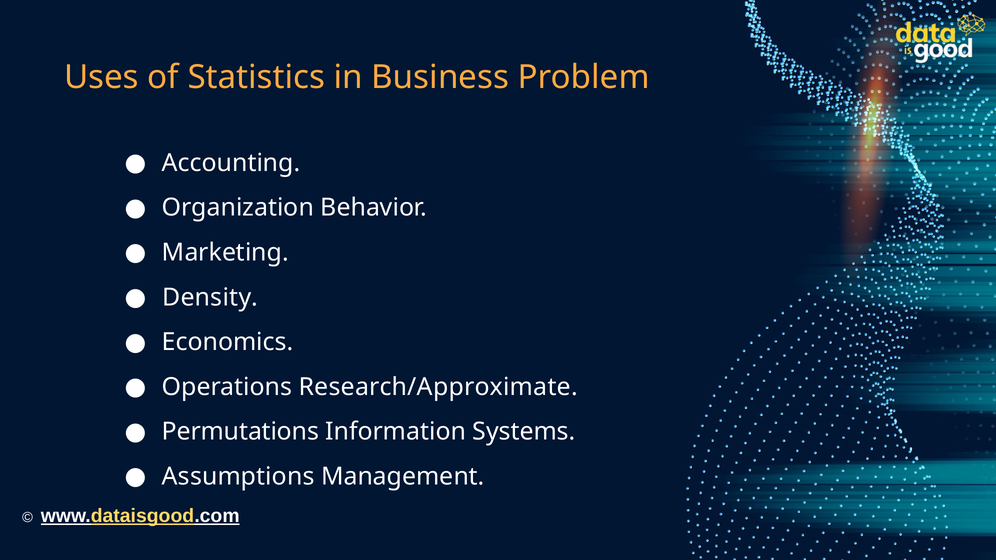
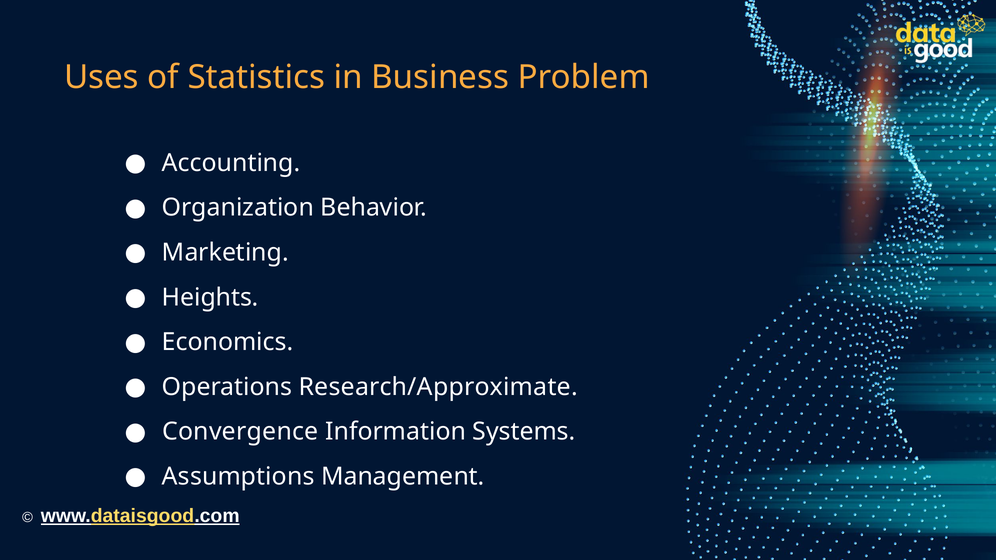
Density: Density -> Heights
Permutations: Permutations -> Convergence
